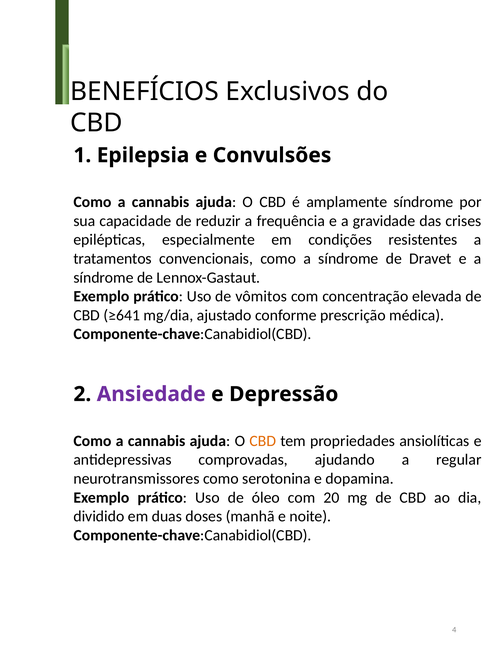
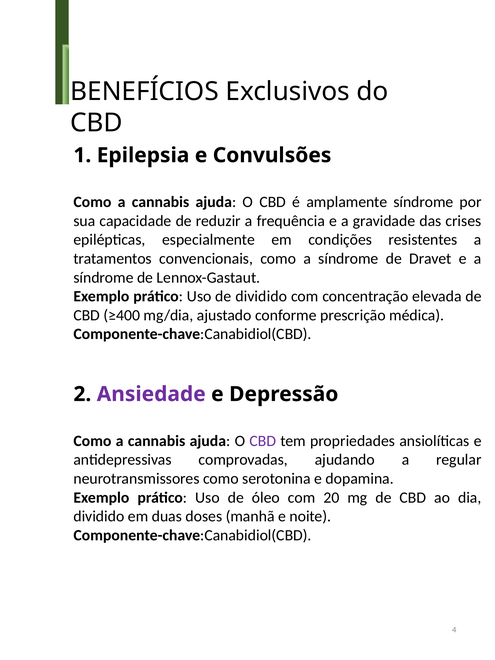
de vômitos: vômitos -> dividido
≥641: ≥641 -> ≥400
CBD at (263, 441) colour: orange -> purple
